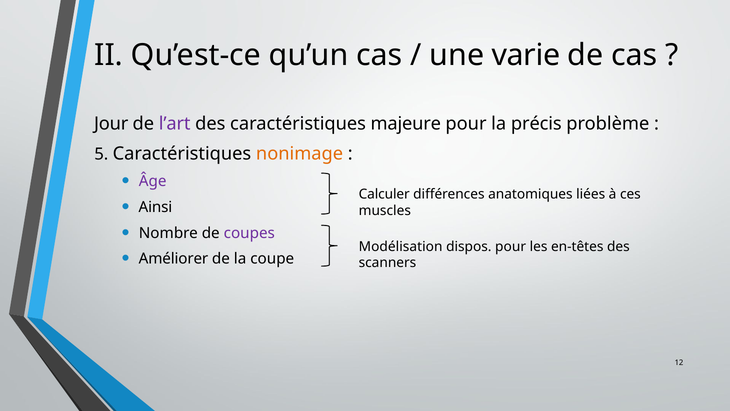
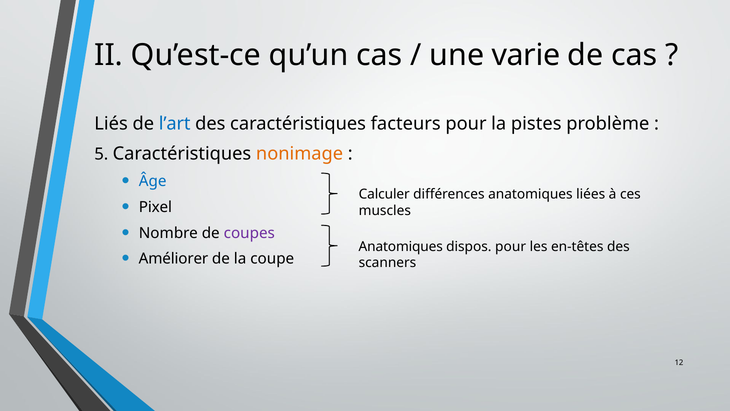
Jour: Jour -> Liés
l’art colour: purple -> blue
majeure: majeure -> facteurs
précis: précis -> pistes
Âge colour: purple -> blue
Ainsi: Ainsi -> Pixel
Modélisation at (401, 246): Modélisation -> Anatomiques
